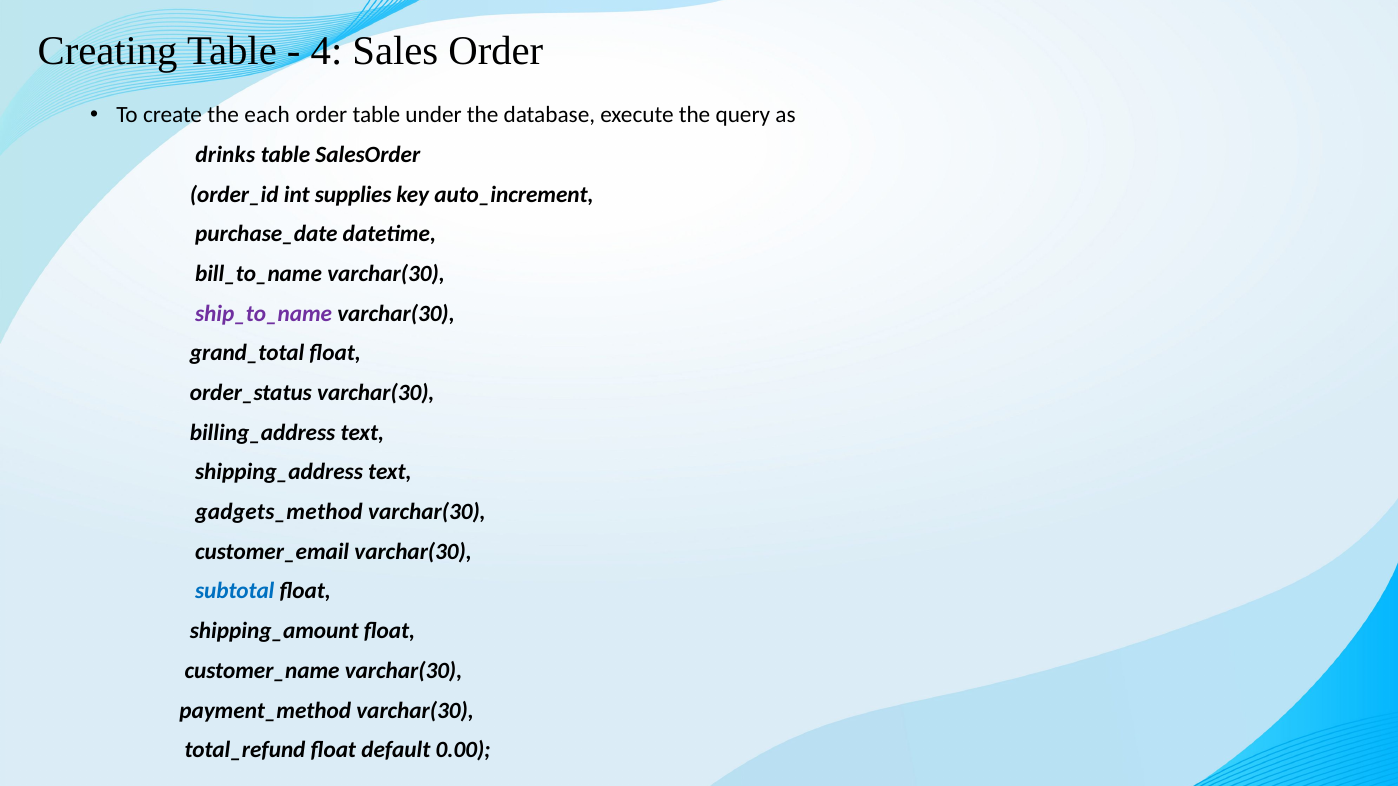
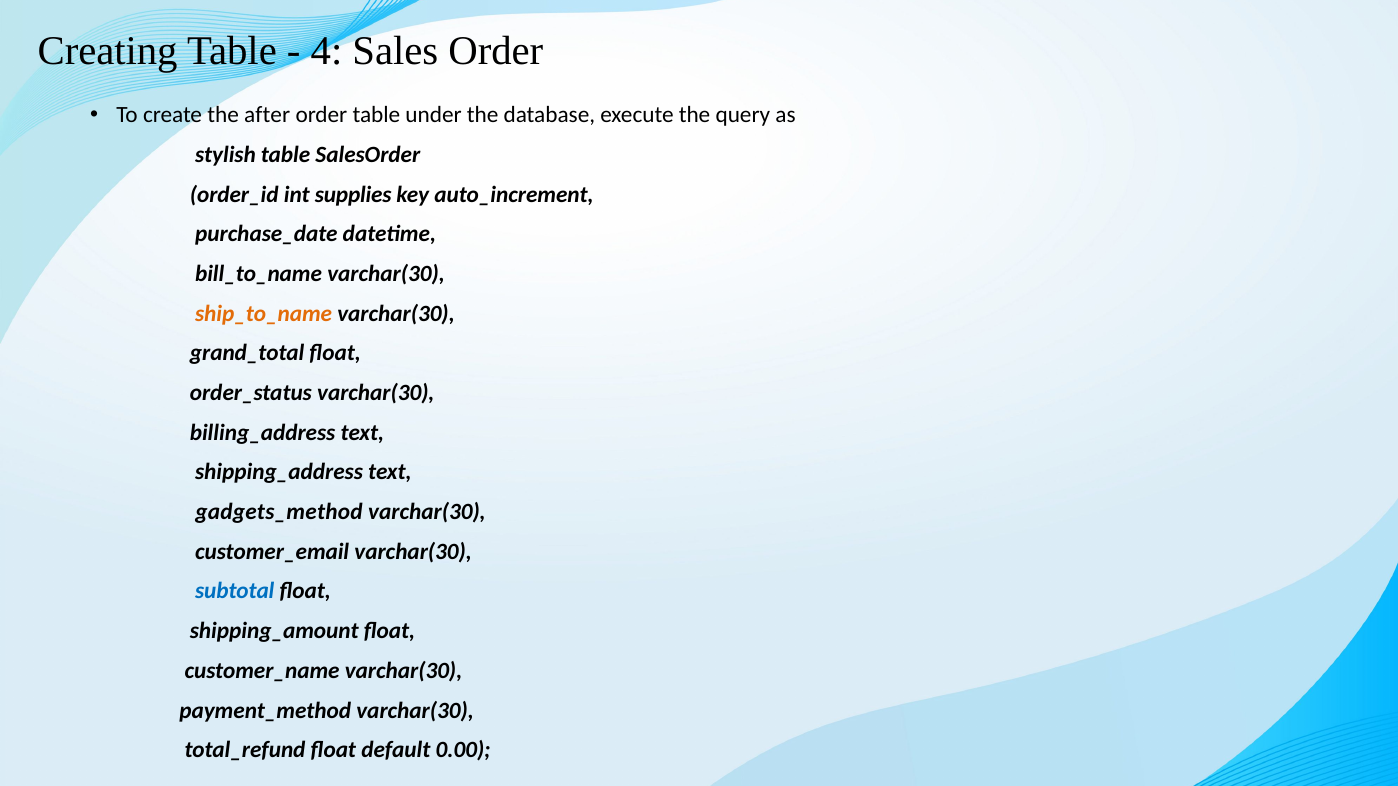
each: each -> after
drinks: drinks -> stylish
ship_to_name colour: purple -> orange
